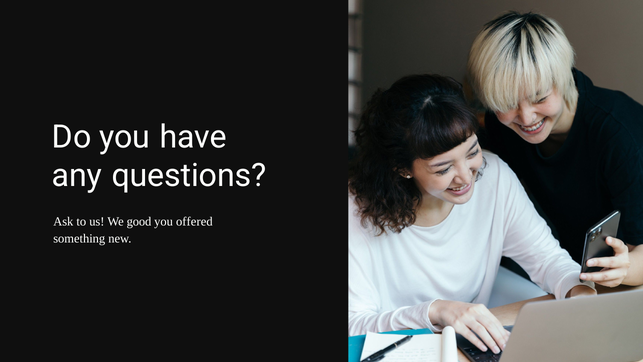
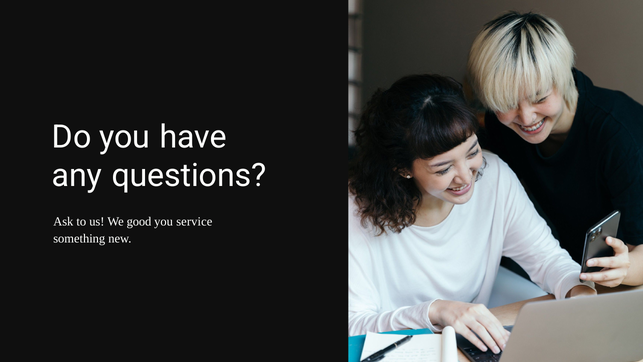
offered: offered -> service
